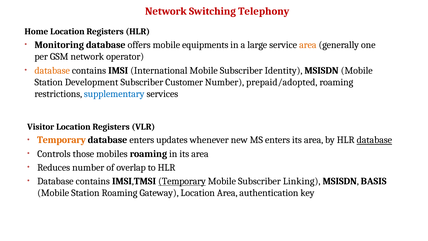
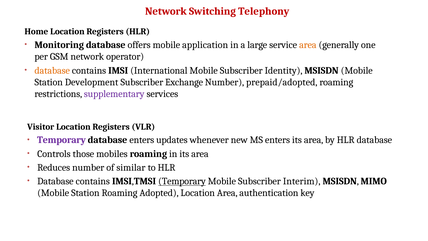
equipments: equipments -> application
Customer: Customer -> Exchange
supplementary colour: blue -> purple
Temporary at (62, 140) colour: orange -> purple
database at (374, 140) underline: present -> none
overlap: overlap -> similar
Linking: Linking -> Interim
BASIS: BASIS -> MIMO
Gateway: Gateway -> Adopted
